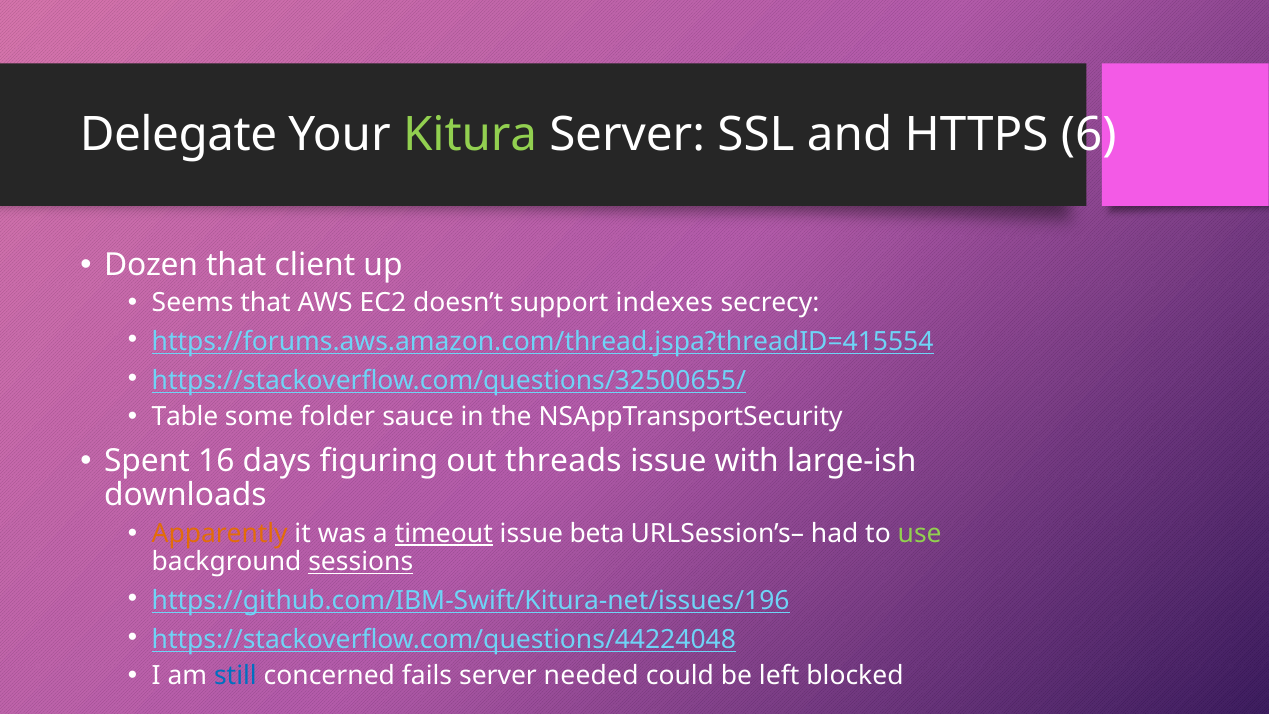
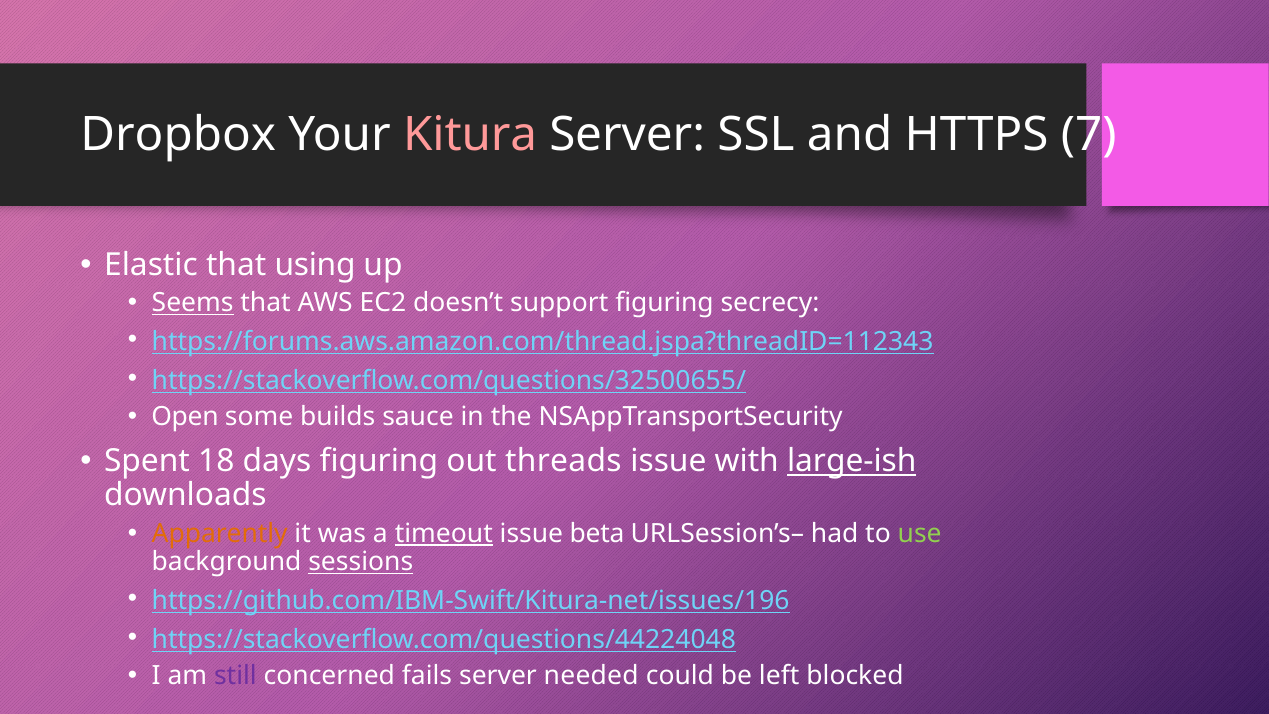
Delegate: Delegate -> Dropbox
Kitura colour: light green -> pink
6: 6 -> 7
Dozen: Dozen -> Elastic
client: client -> using
Seems underline: none -> present
support indexes: indexes -> figuring
https://forums.aws.amazon.com/thread.jspa?threadID=415554: https://forums.aws.amazon.com/thread.jspa?threadID=415554 -> https://forums.aws.amazon.com/thread.jspa?threadID=112343
Table: Table -> Open
folder: folder -> builds
16: 16 -> 18
large-ish underline: none -> present
still colour: blue -> purple
